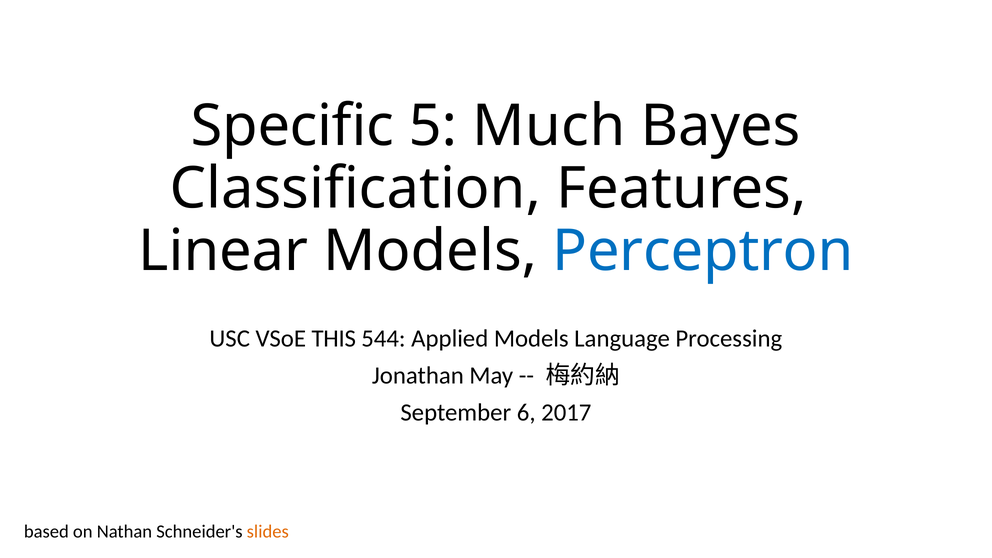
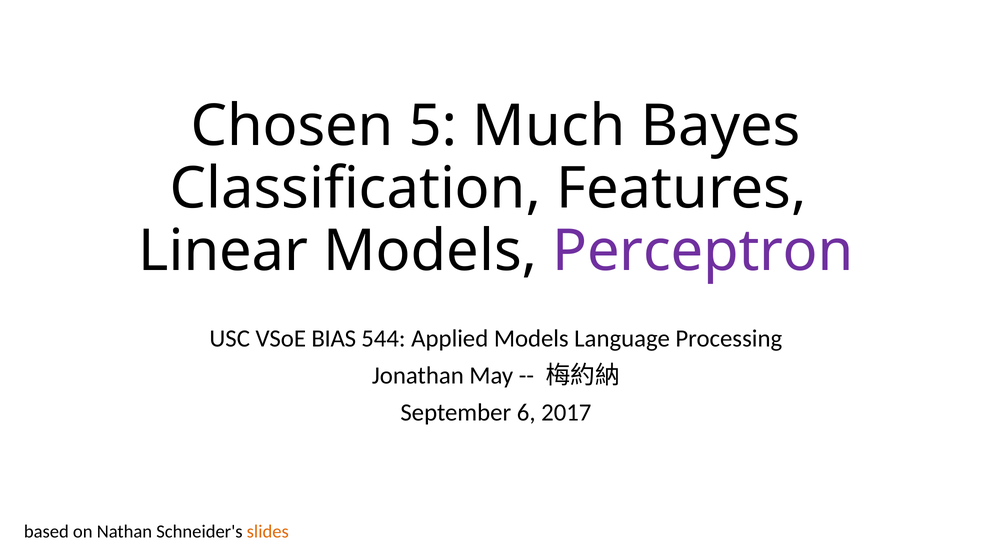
Specific: Specific -> Chosen
Perceptron colour: blue -> purple
THIS: THIS -> BIAS
